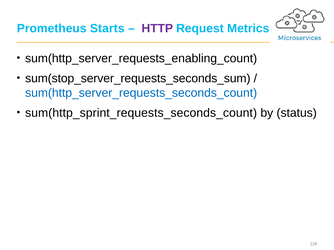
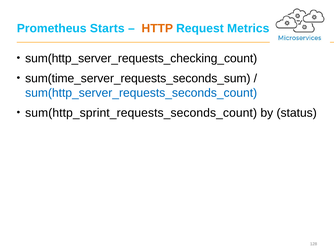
HTTP colour: purple -> orange
sum(http_server_requests_enabling_count: sum(http_server_requests_enabling_count -> sum(http_server_requests_checking_count
sum(stop_server_requests_seconds_sum: sum(stop_server_requests_seconds_sum -> sum(time_server_requests_seconds_sum
